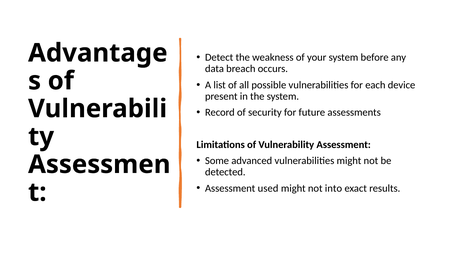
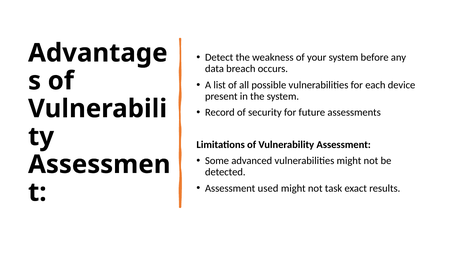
into: into -> task
